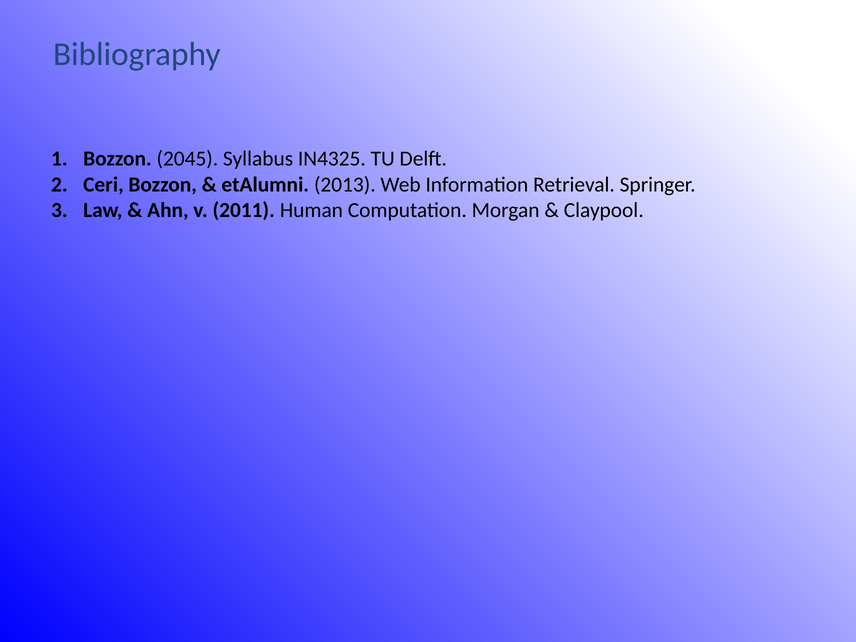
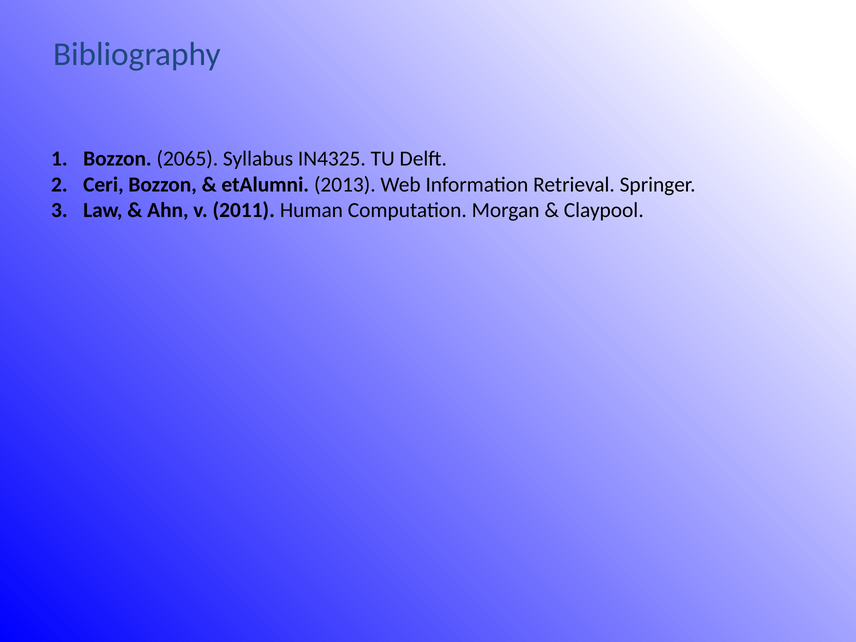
2045: 2045 -> 2065
